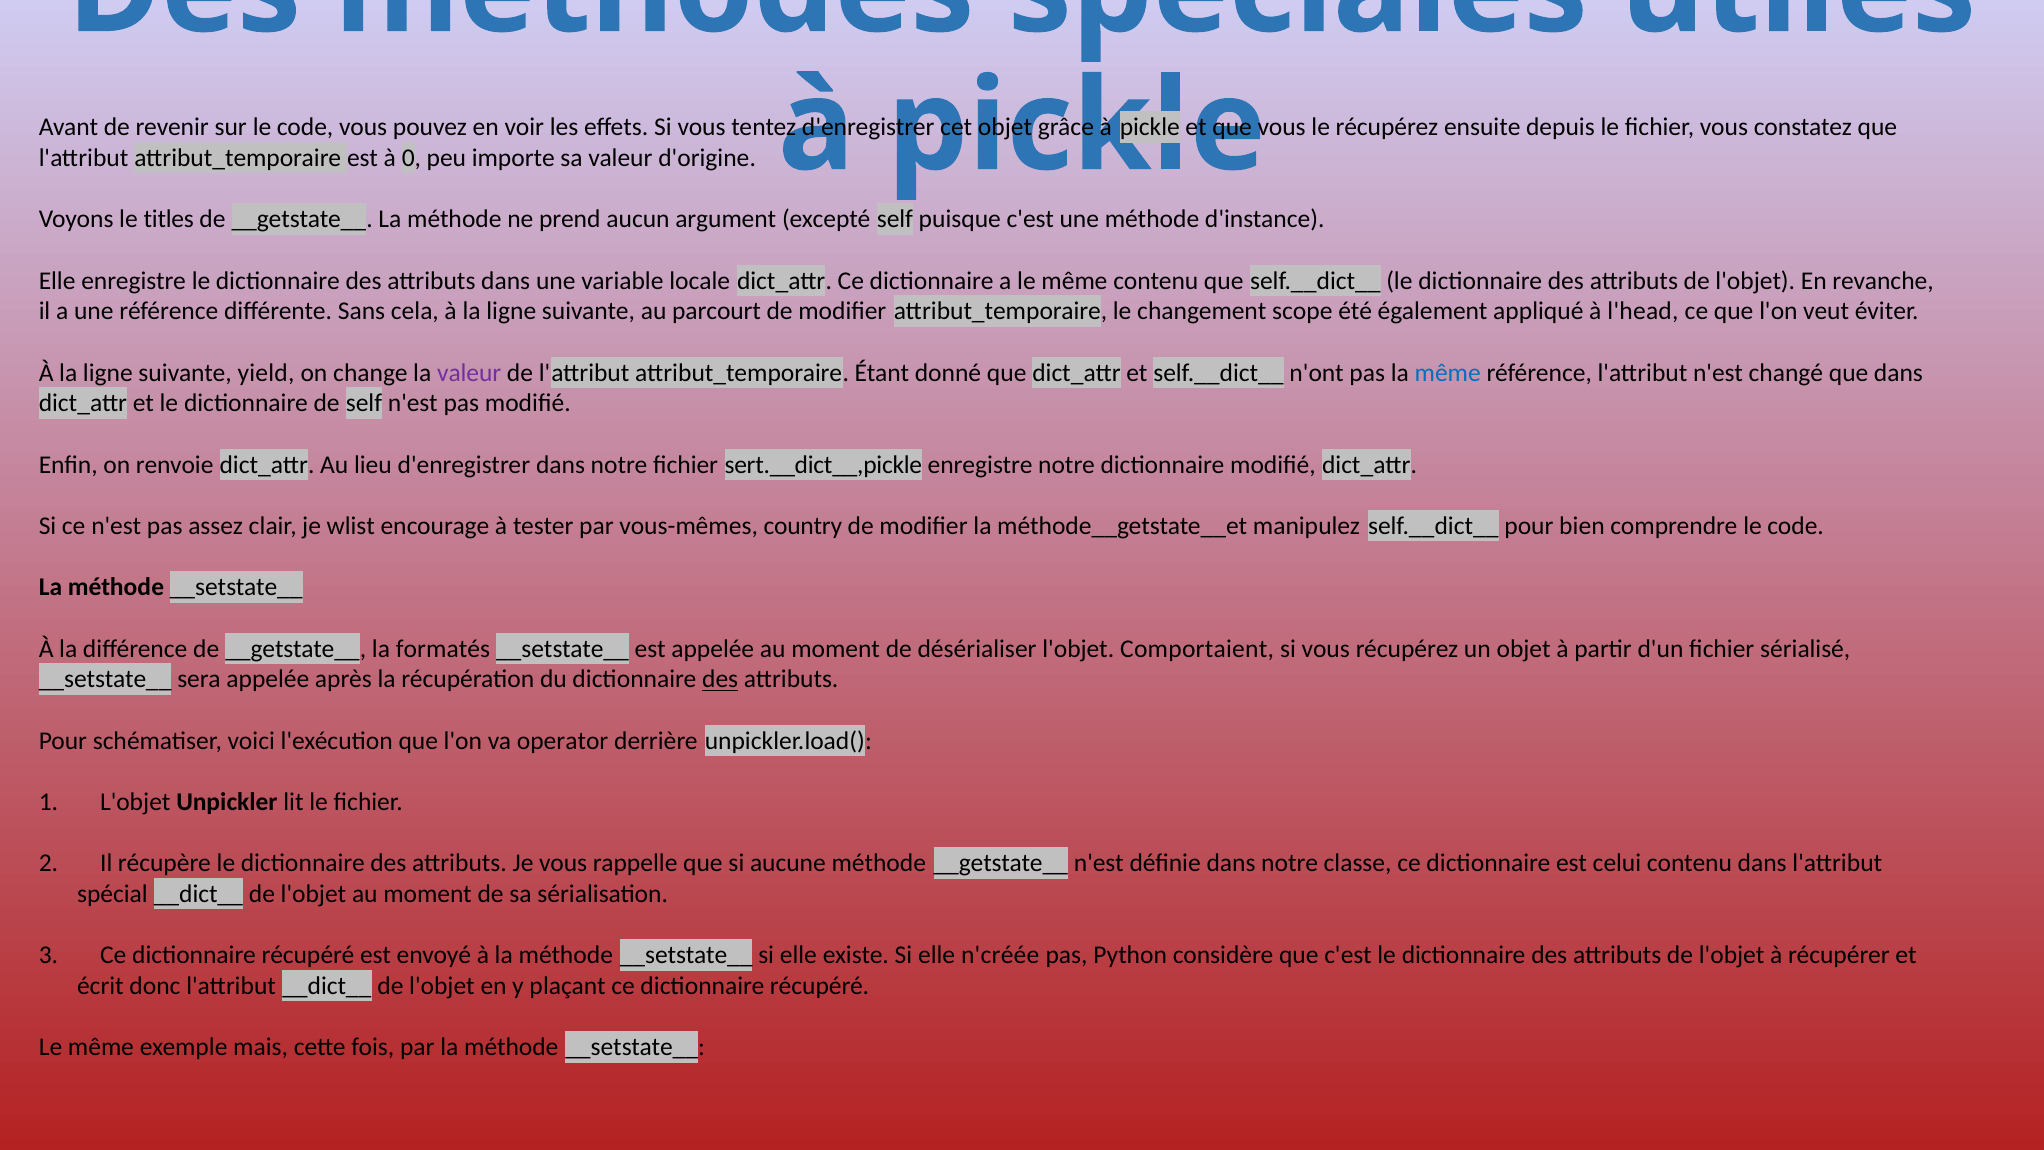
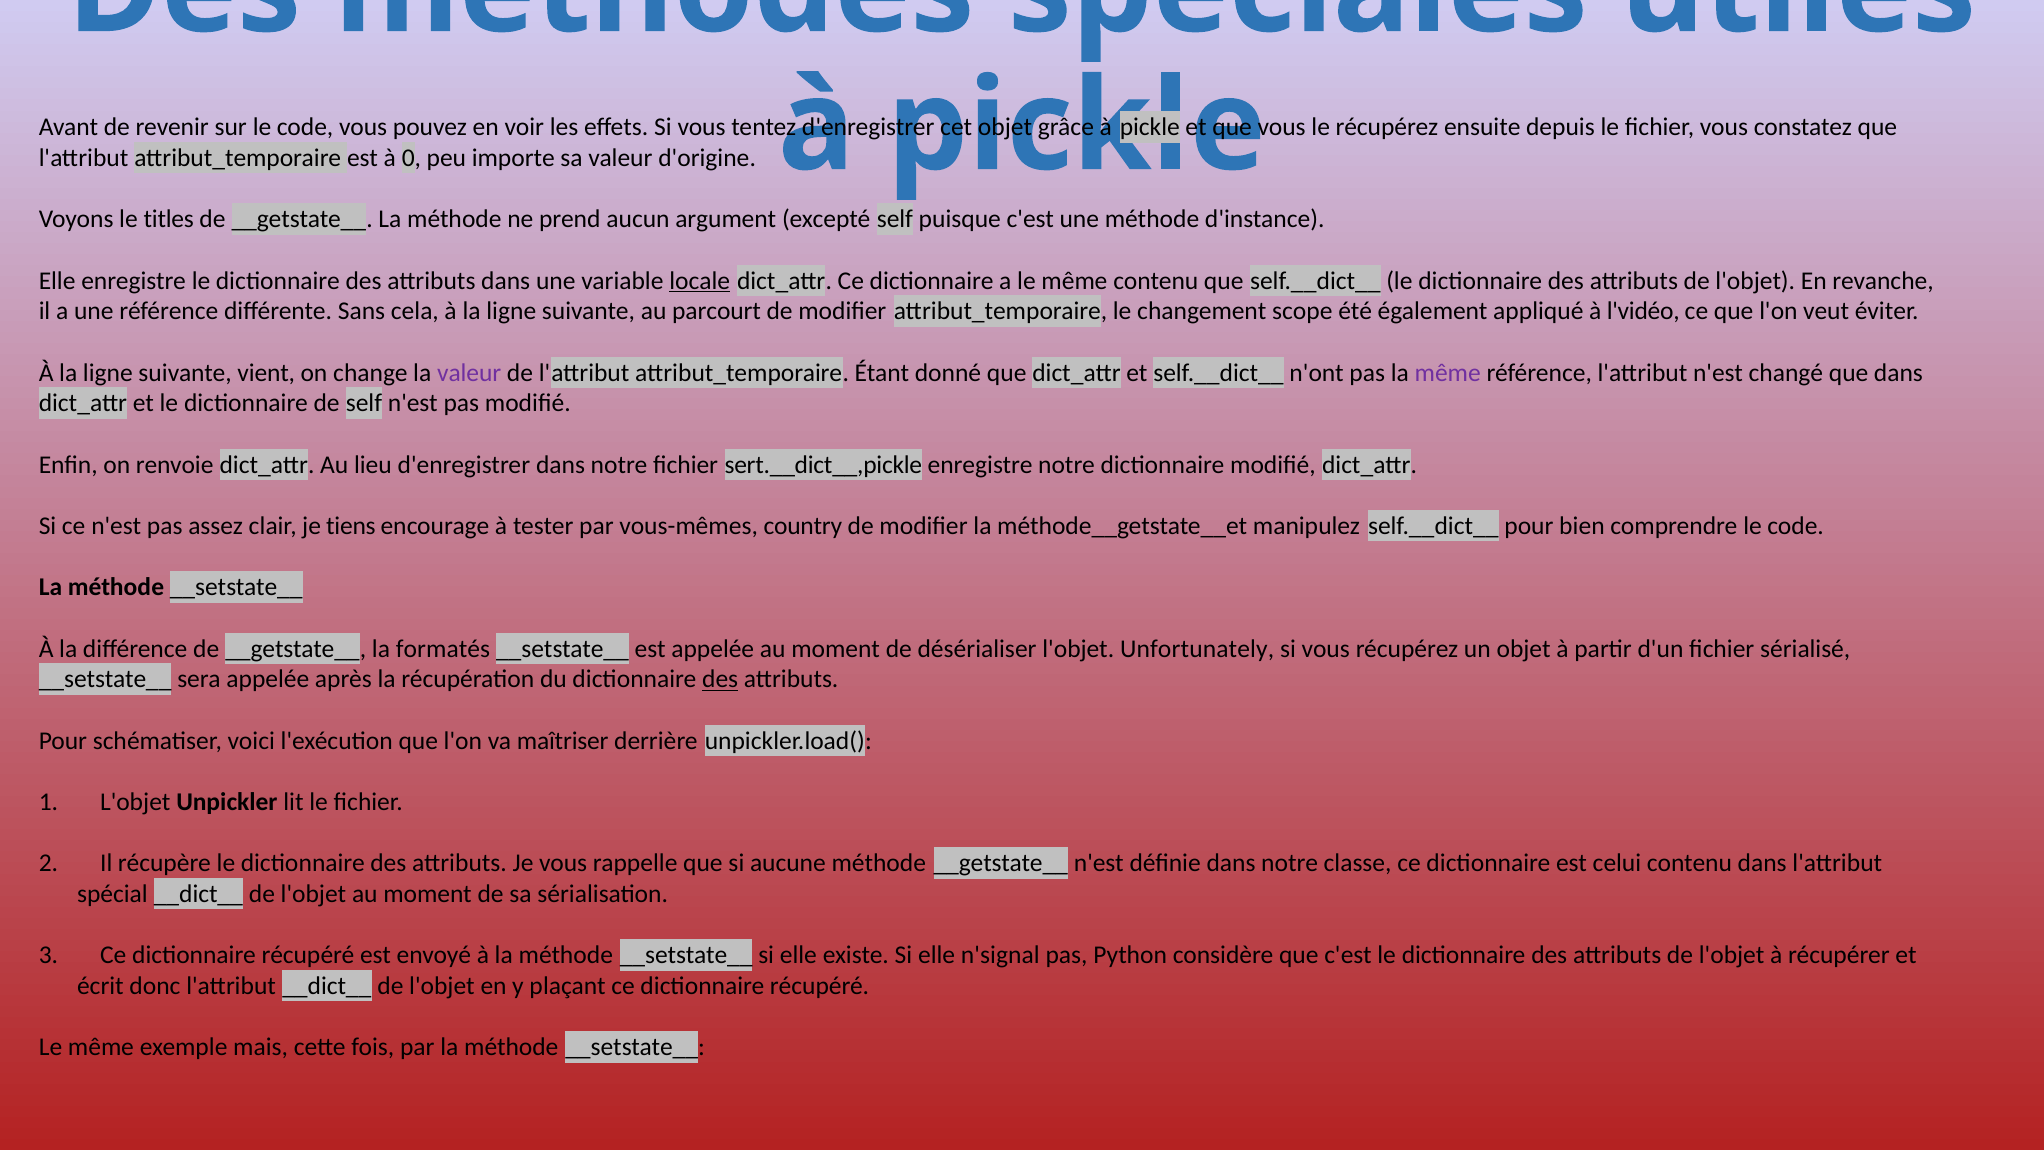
locale underline: none -> present
l'head: l'head -> l'vidéo
yield: yield -> vient
même at (1448, 373) colour: blue -> purple
wlist: wlist -> tiens
Comportaient: Comportaient -> Unfortunately
operator: operator -> maîtriser
n'créée: n'créée -> n'signal
